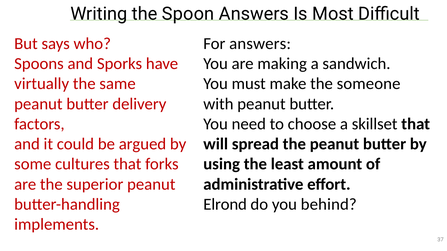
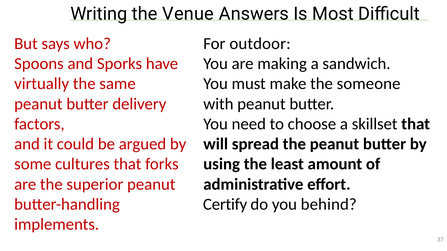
Spoon: Spoon -> Venue
For answers: answers -> outdoor
Elrond: Elrond -> Certify
